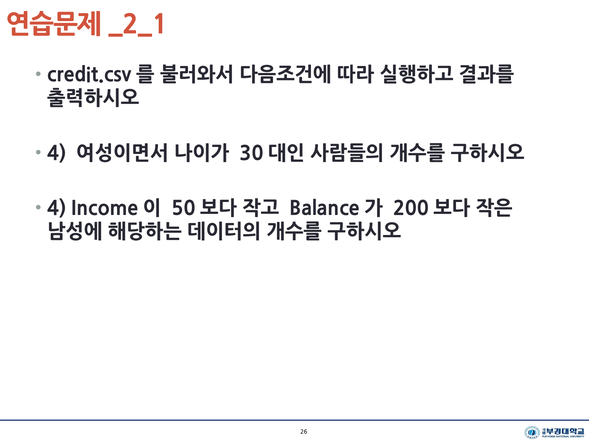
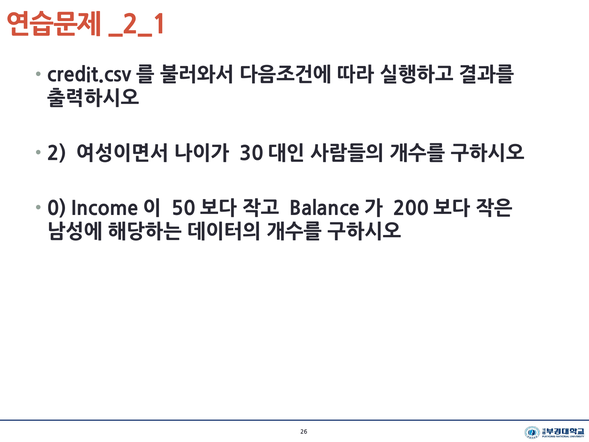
4 at (57, 153): 4 -> 2
4 at (57, 208): 4 -> 0
